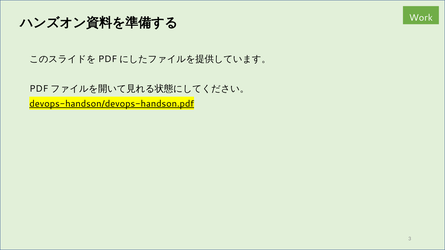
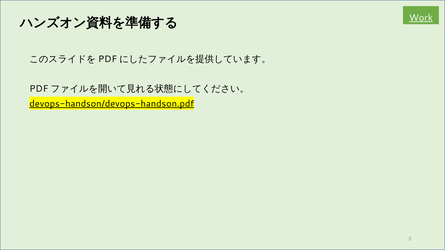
Work underline: none -> present
